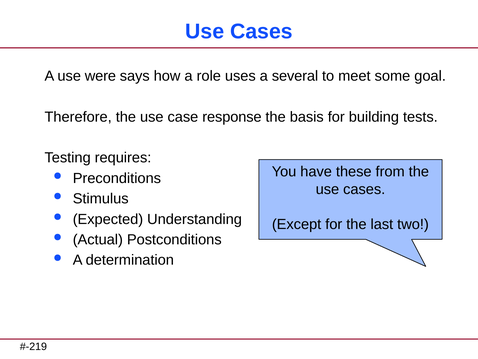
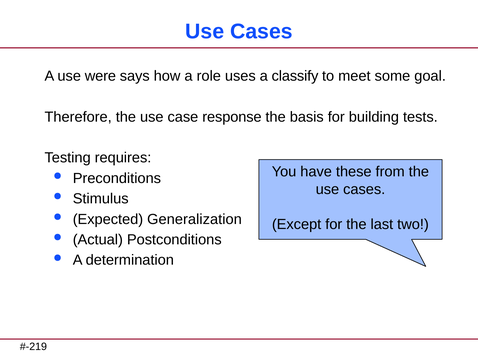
several: several -> classify
Understanding: Understanding -> Generalization
